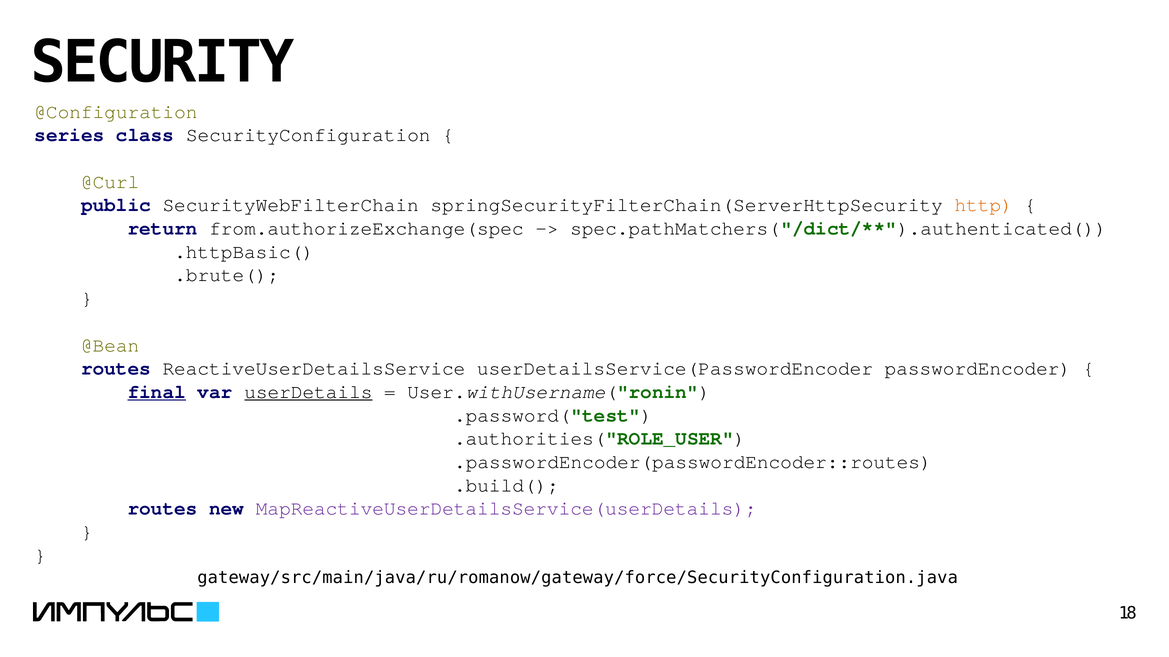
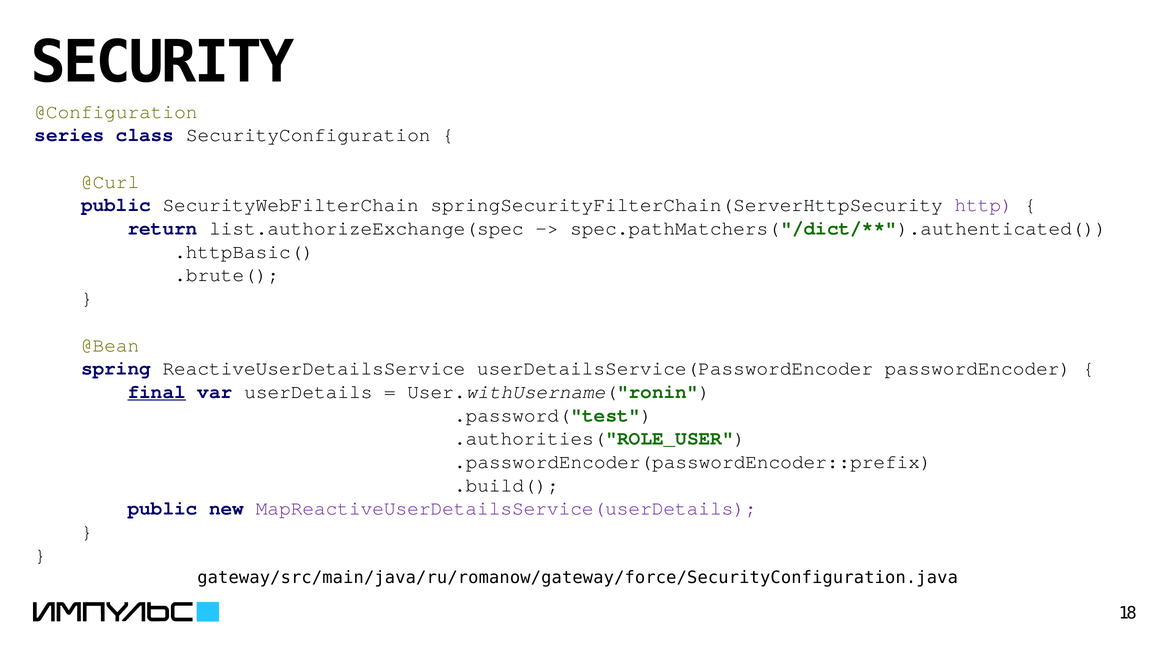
http colour: orange -> purple
from.authorizeExchange(spec: from.authorizeExchange(spec -> list.authorizeExchange(spec
routes at (116, 369): routes -> spring
userDetails underline: present -> none
.passwordEncoder(passwordEncoder::routes: .passwordEncoder(passwordEncoder::routes -> .passwordEncoder(passwordEncoder::prefix
routes at (163, 509): routes -> public
